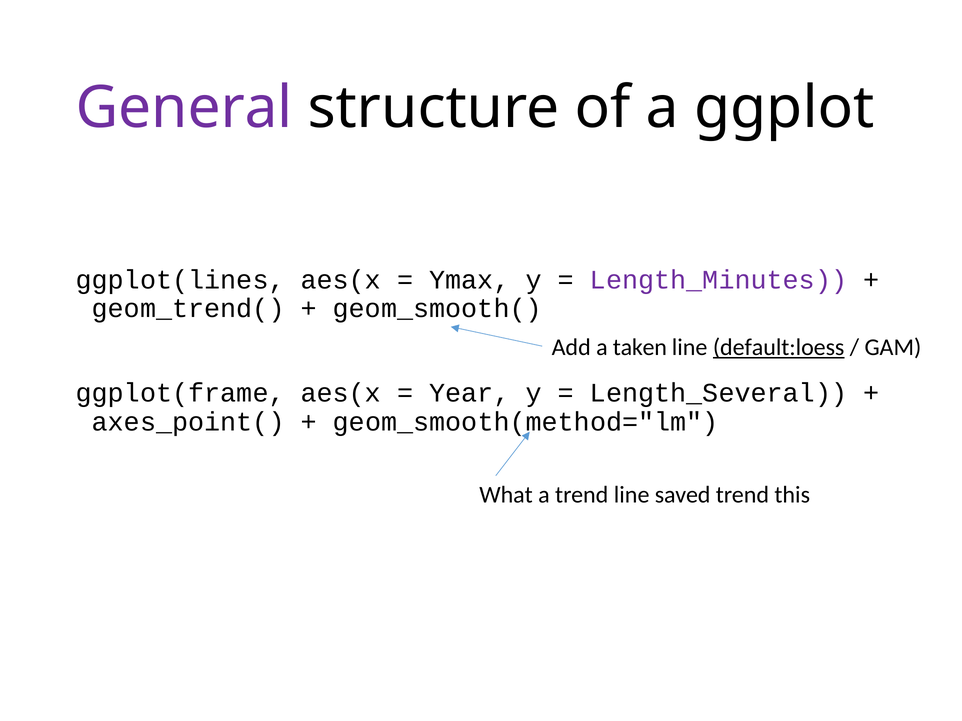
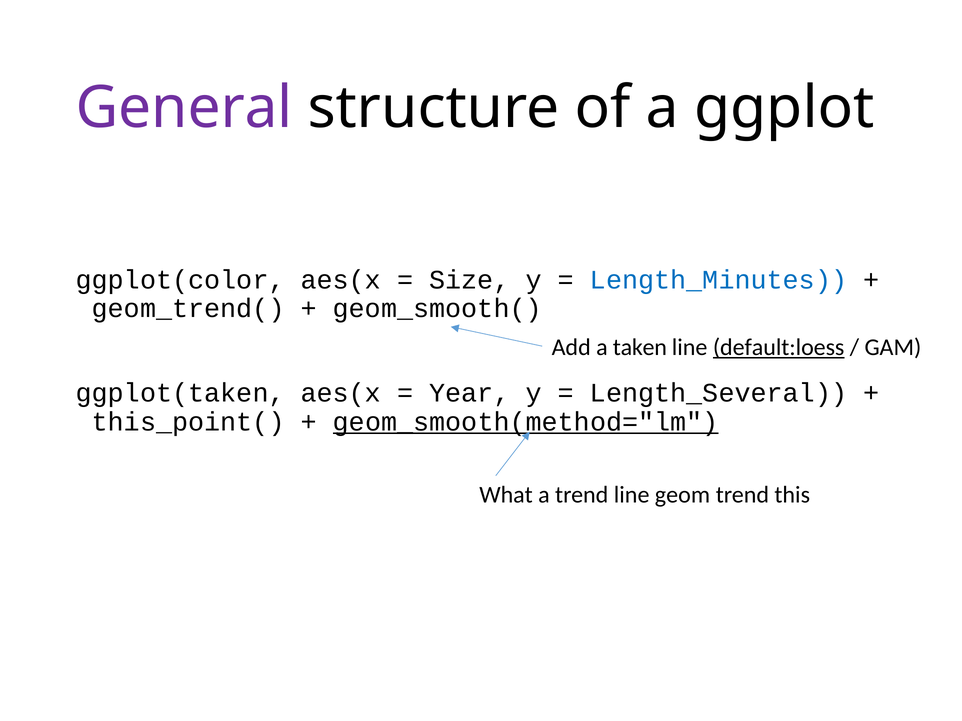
ggplot(lines: ggplot(lines -> ggplot(color
Ymax: Ymax -> Size
Length_Minutes colour: purple -> blue
ggplot(frame: ggplot(frame -> ggplot(taken
axes_point(: axes_point( -> this_point(
geom_smooth(method="lm underline: none -> present
saved: saved -> geom
